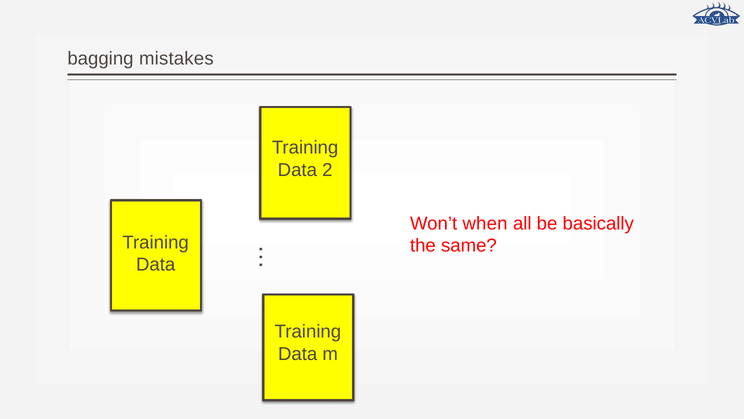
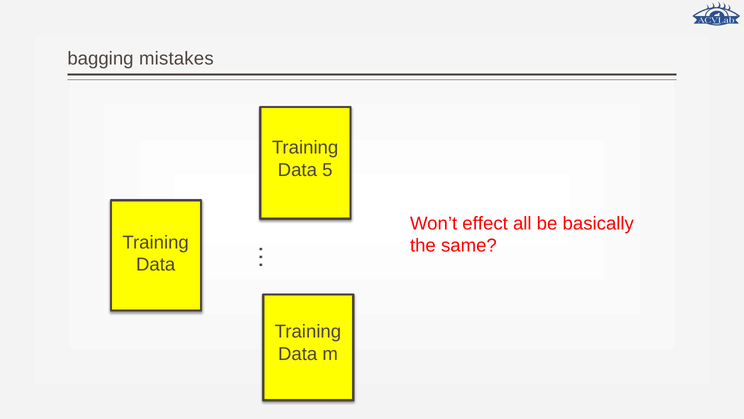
2: 2 -> 5
when: when -> effect
